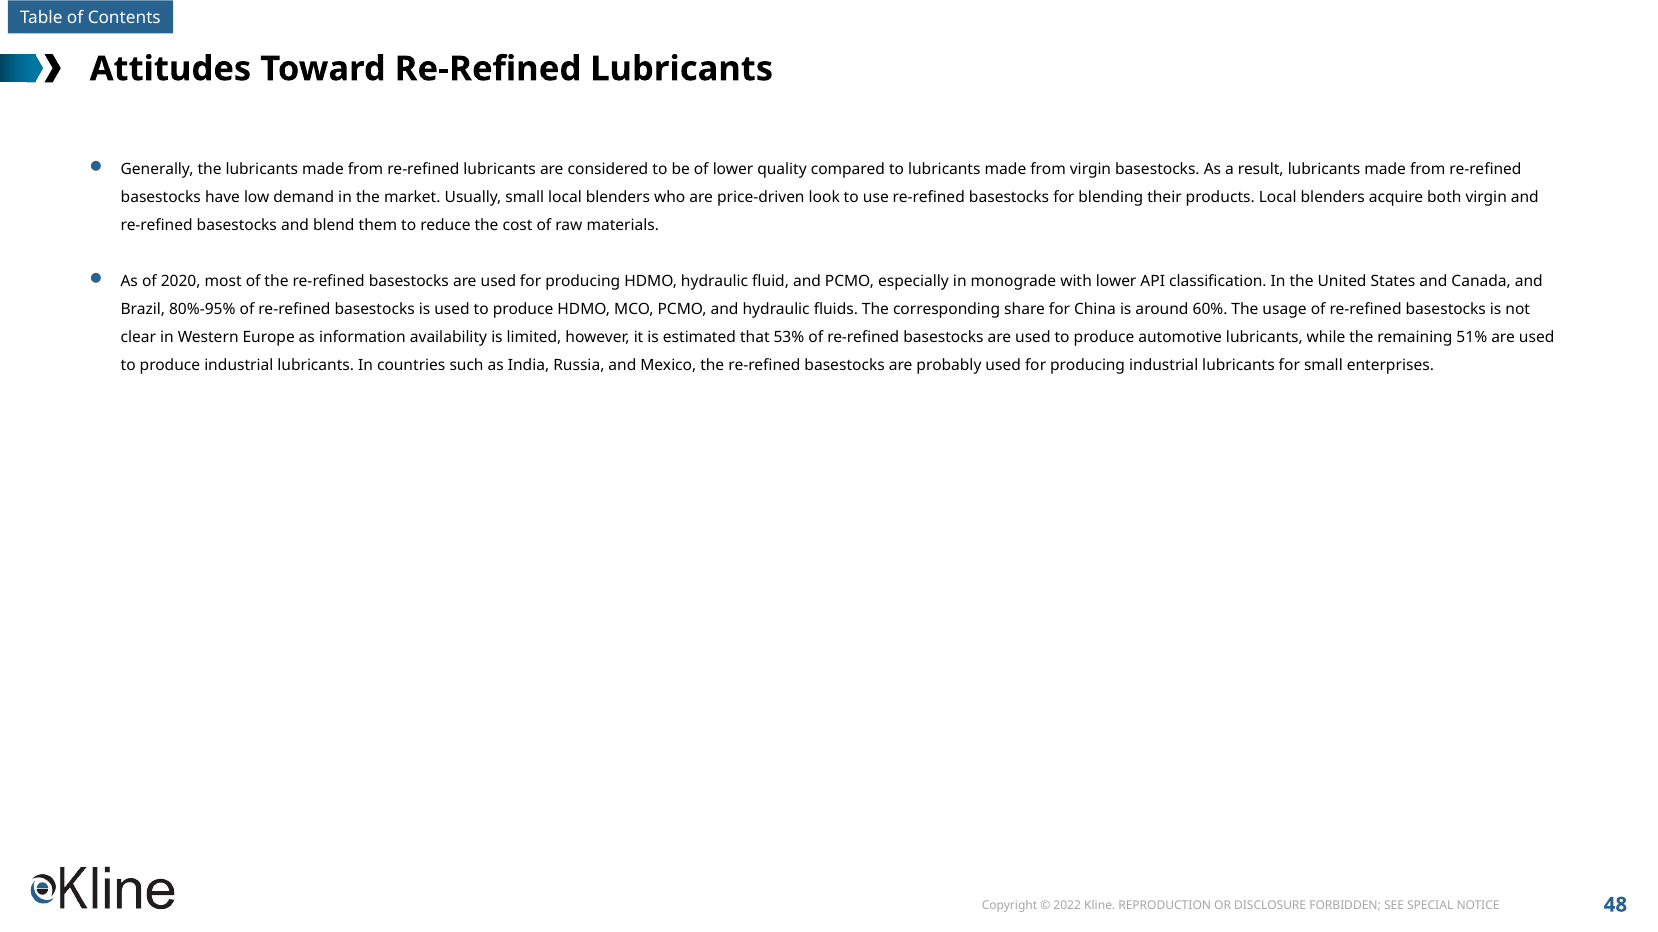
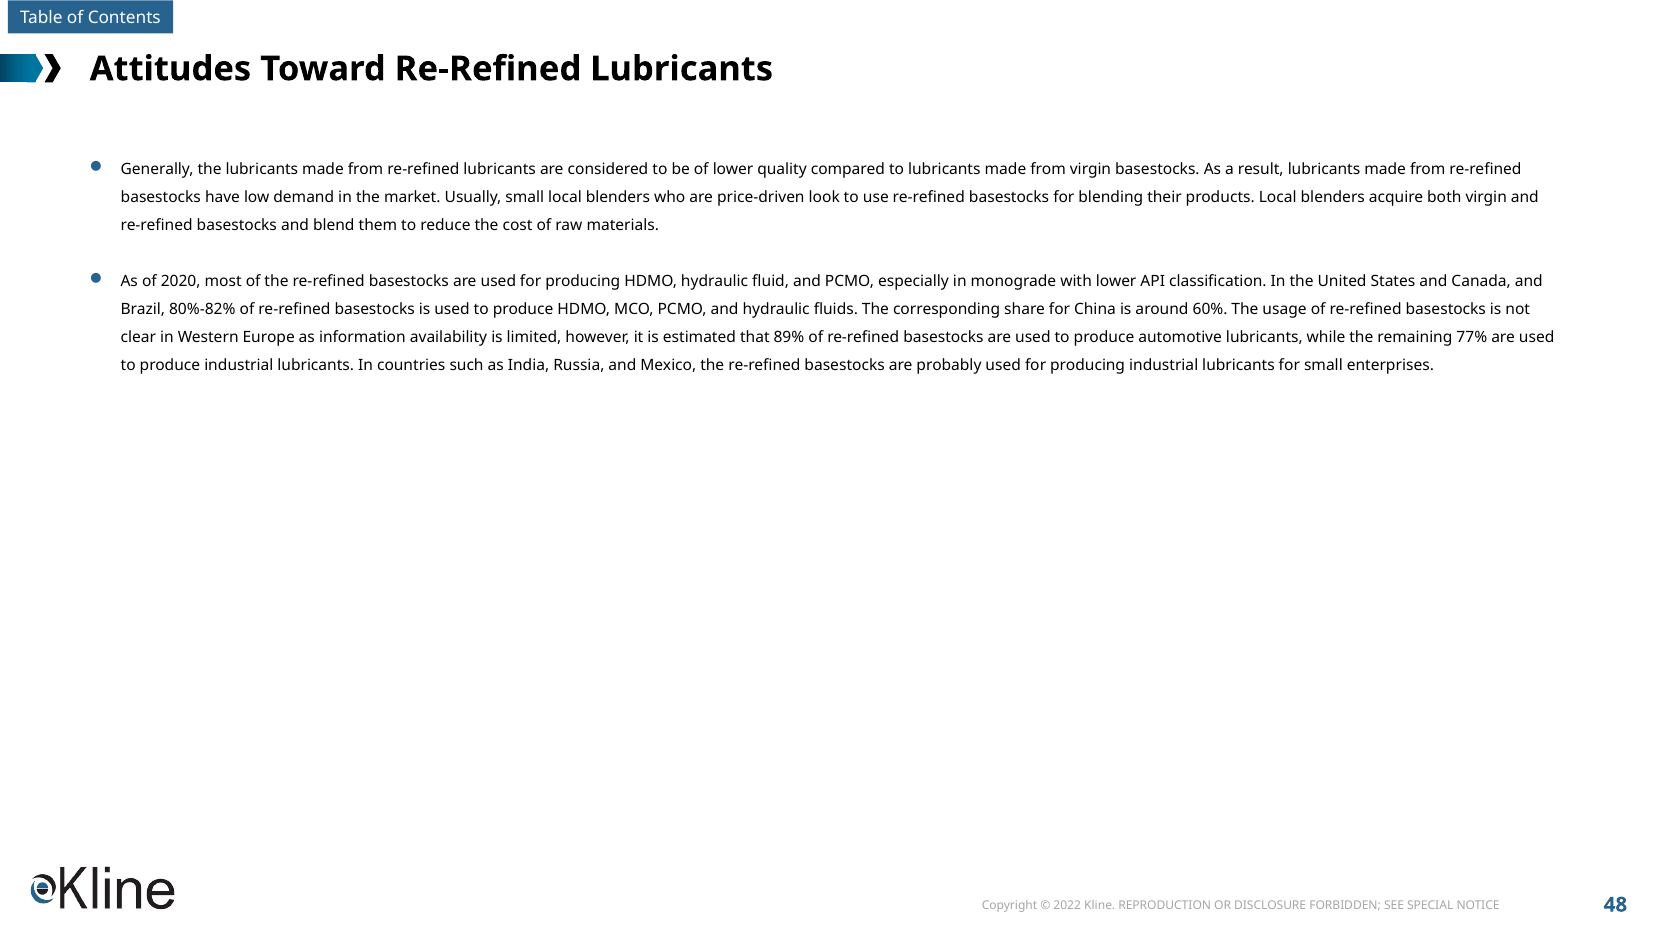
80%-95%: 80%-95% -> 80%-82%
53%: 53% -> 89%
51%: 51% -> 77%
